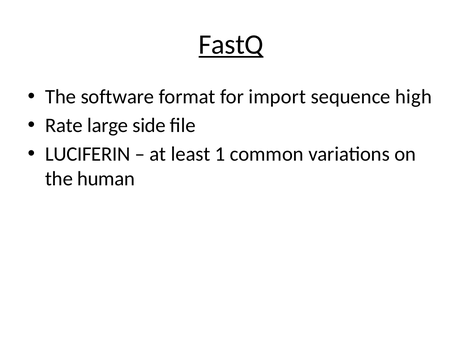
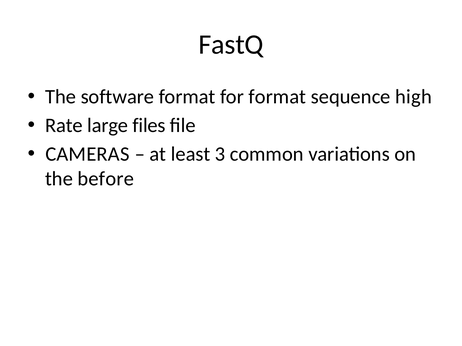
FastQ underline: present -> none
for import: import -> format
side: side -> files
LUCIFERIN: LUCIFERIN -> CAMERAS
1: 1 -> 3
human: human -> before
